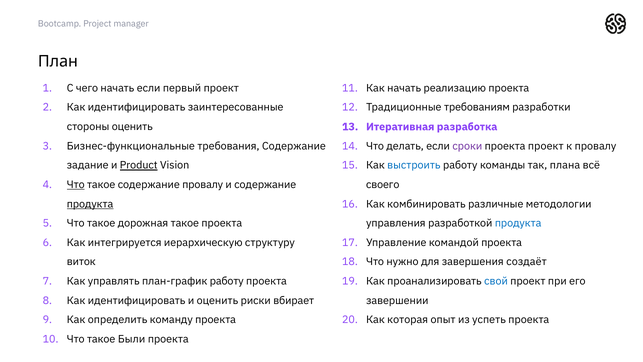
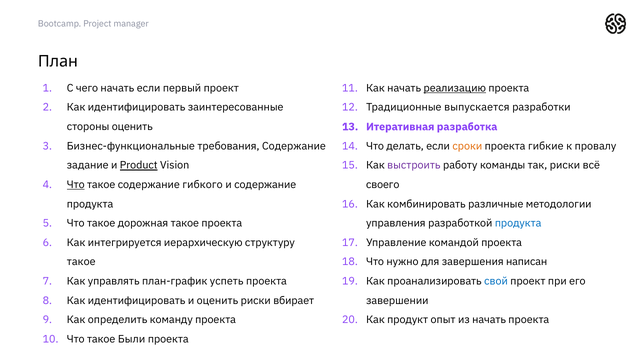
реализацию underline: none -> present
требованиям: требованиям -> выпускается
сроки colour: purple -> orange
проекта проект: проект -> гибкие
выстроить colour: blue -> purple
так плана: плана -> риски
содержание провалу: провалу -> гибкого
продукта at (90, 204) underline: present -> none
виток at (81, 262): виток -> такое
создаёт: создаёт -> написан
план-график работу: работу -> успеть
которая: которая -> продукт
из успеть: успеть -> начать
